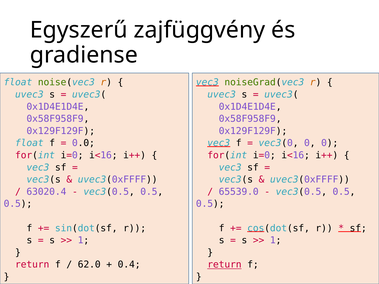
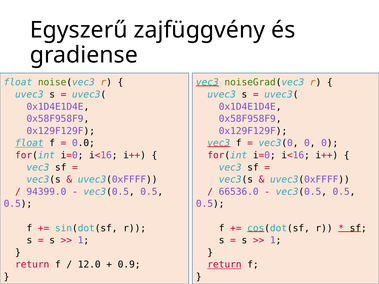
float at (29, 143) underline: none -> present
63020.4: 63020.4 -> 94399.0
65539.0: 65539.0 -> 66536.0
62.0: 62.0 -> 12.0
0.4: 0.4 -> 0.9
